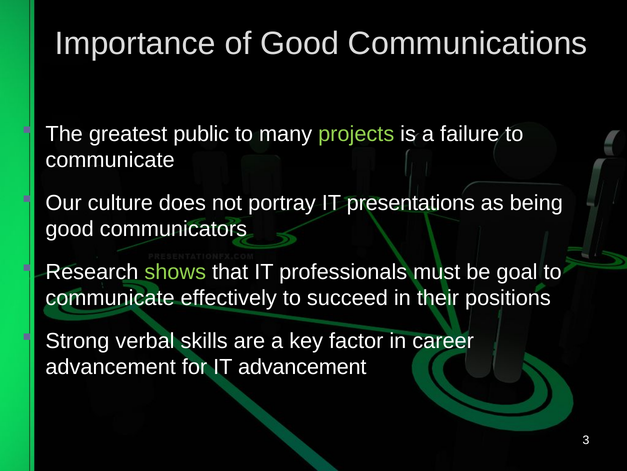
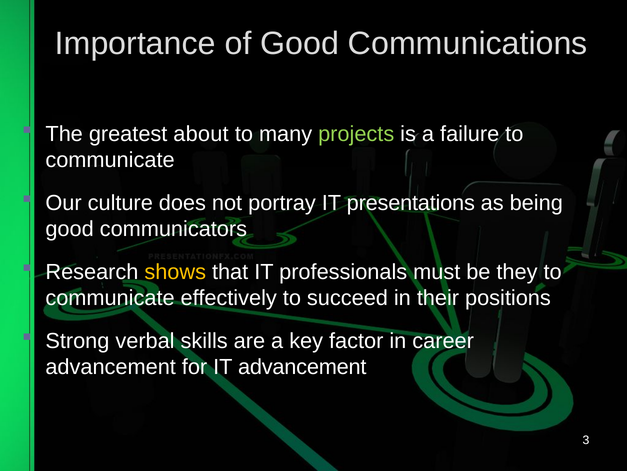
public: public -> about
shows colour: light green -> yellow
goal: goal -> they
